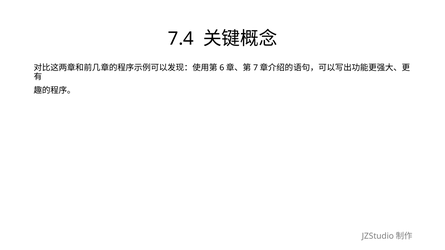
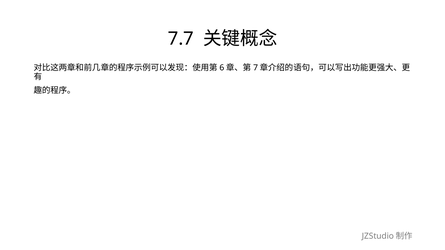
7.4: 7.4 -> 7.7
